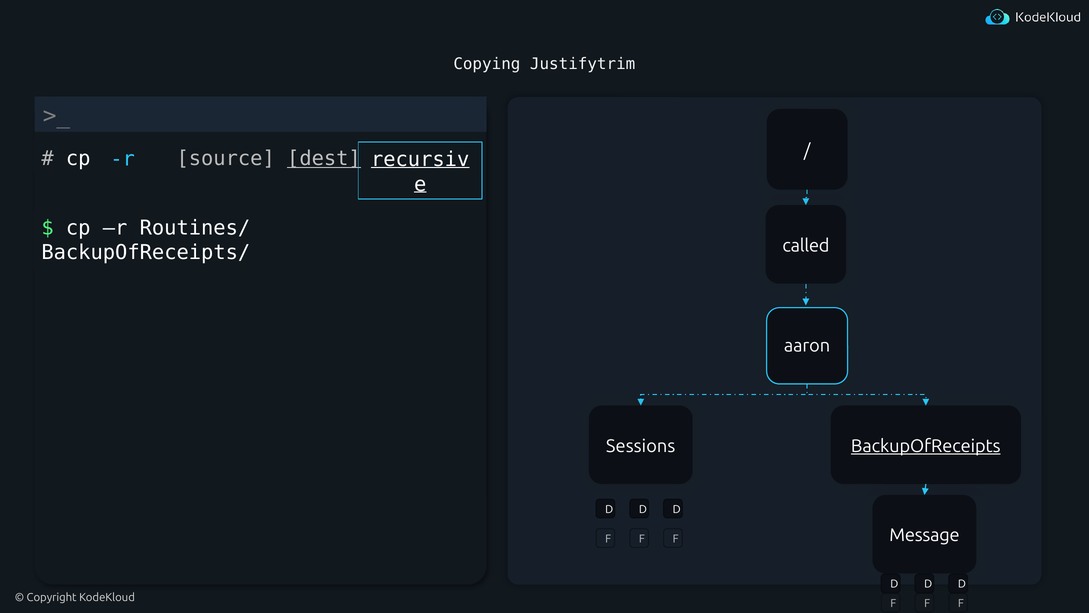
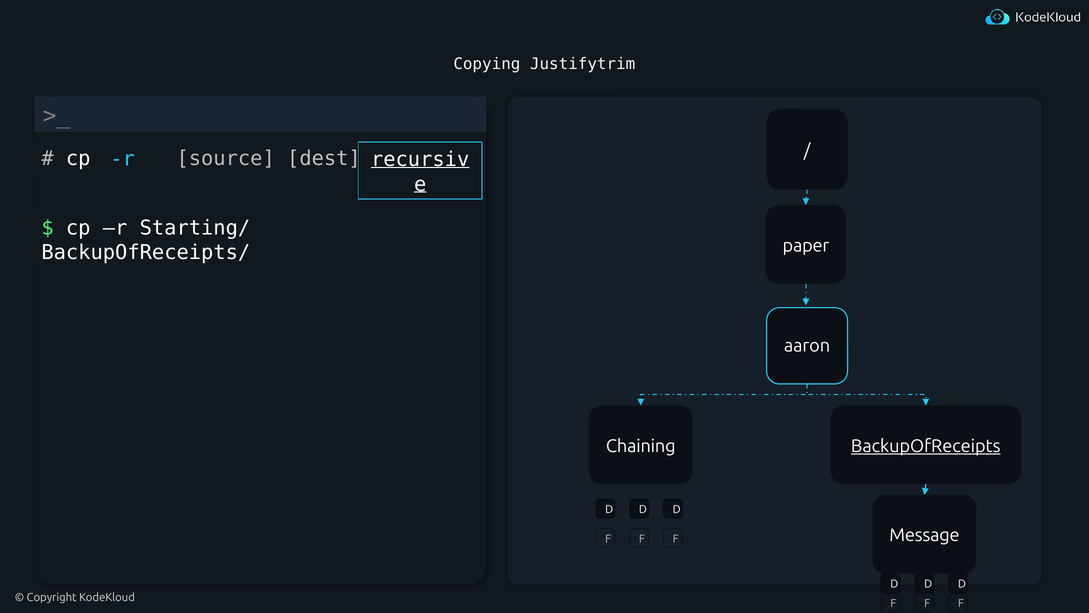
dest underline: present -> none
Routines/: Routines/ -> Starting/
called: called -> paper
Sessions: Sessions -> Chaining
